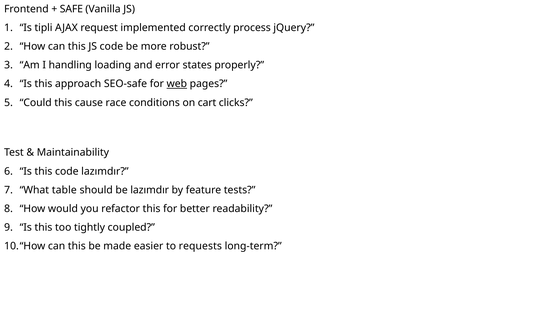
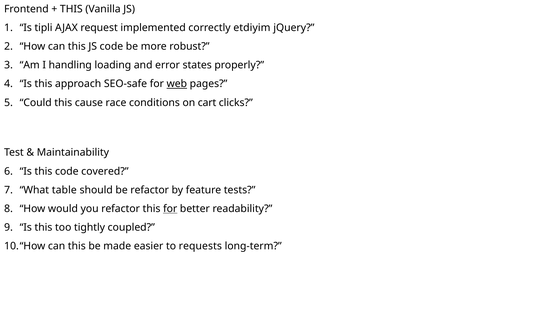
SAFE at (71, 9): SAFE -> THIS
process: process -> etdiyim
code lazımdır: lazımdır -> covered
be lazımdır: lazımdır -> refactor
for at (170, 208) underline: none -> present
